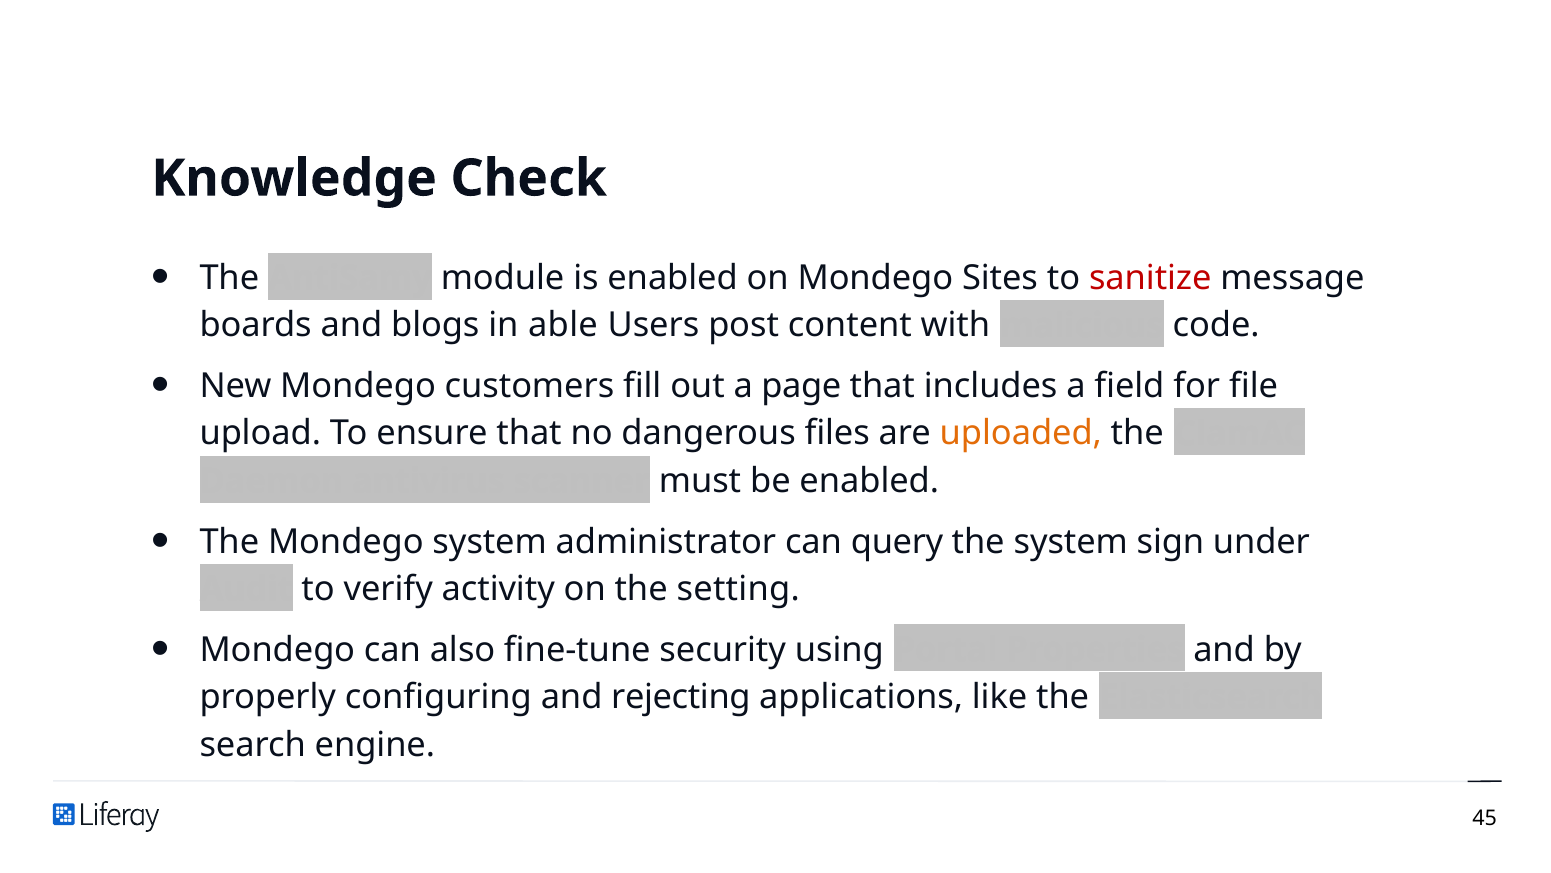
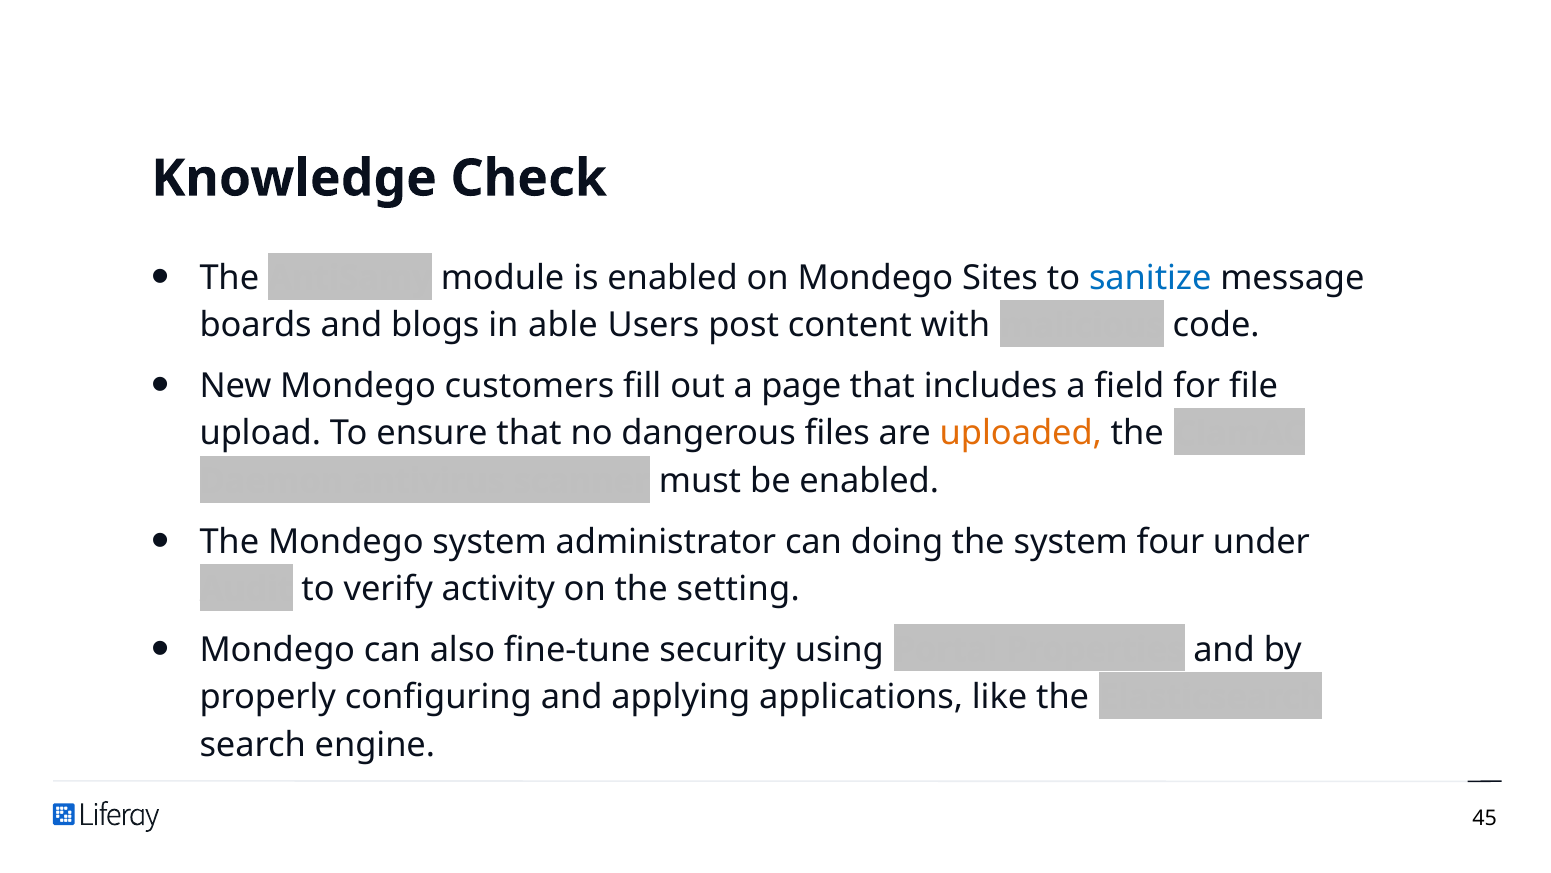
sanitize colour: red -> blue
query: query -> doing
sign: sign -> four
rejecting: rejecting -> applying
